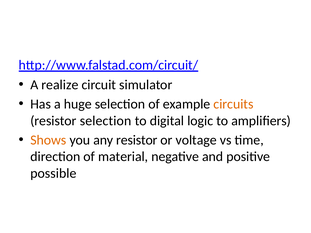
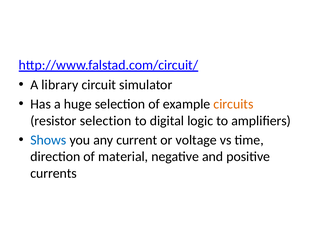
realize: realize -> library
Shows colour: orange -> blue
any resistor: resistor -> current
possible: possible -> currents
